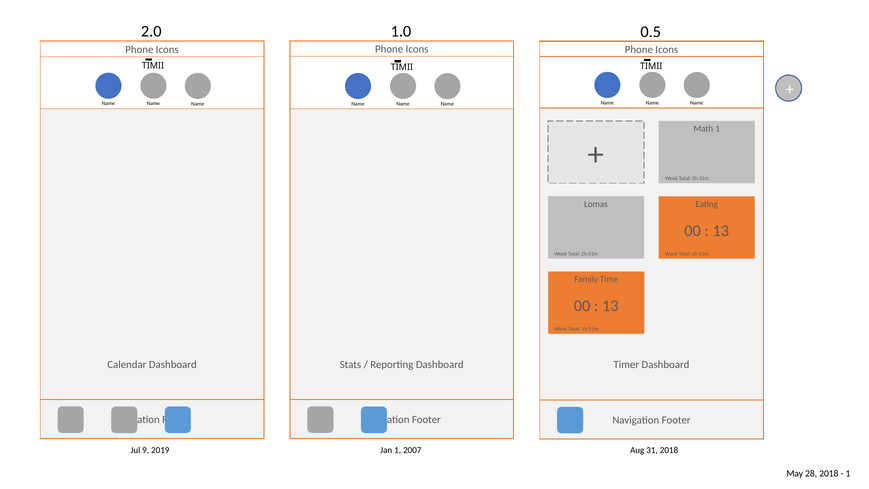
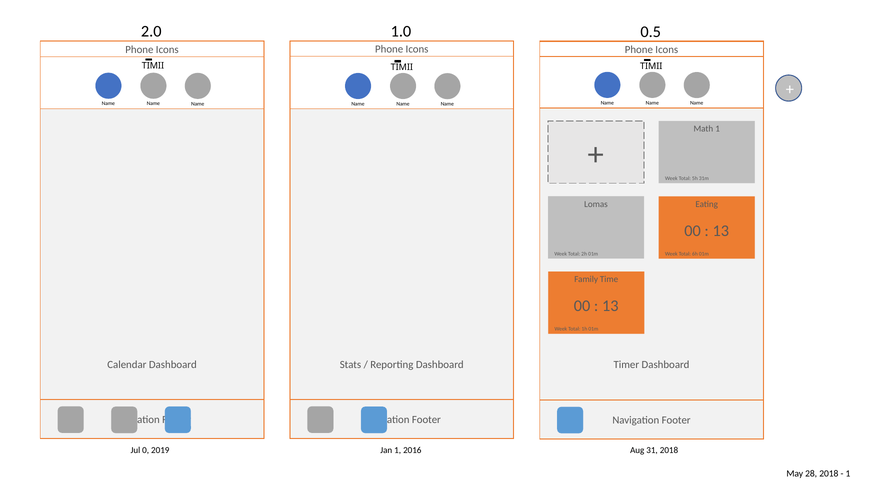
9: 9 -> 0
2007: 2007 -> 2016
